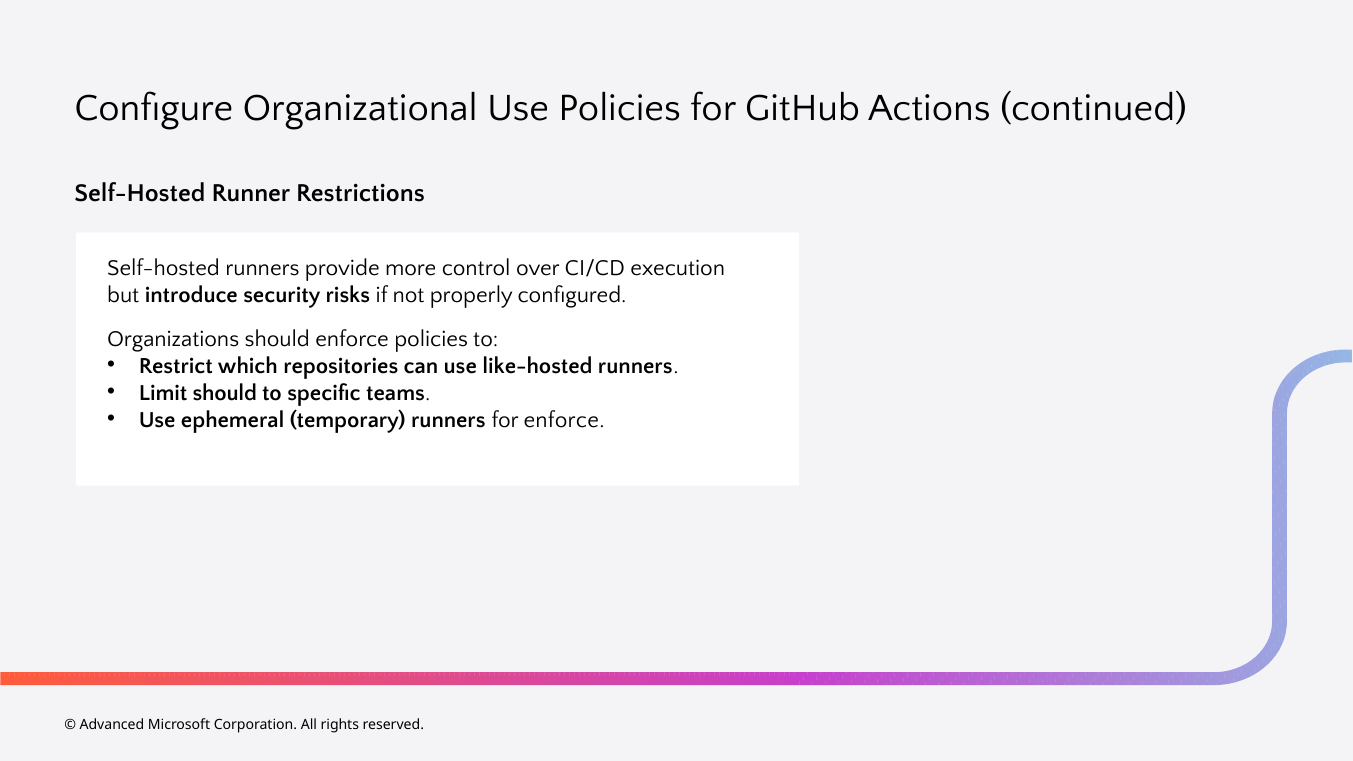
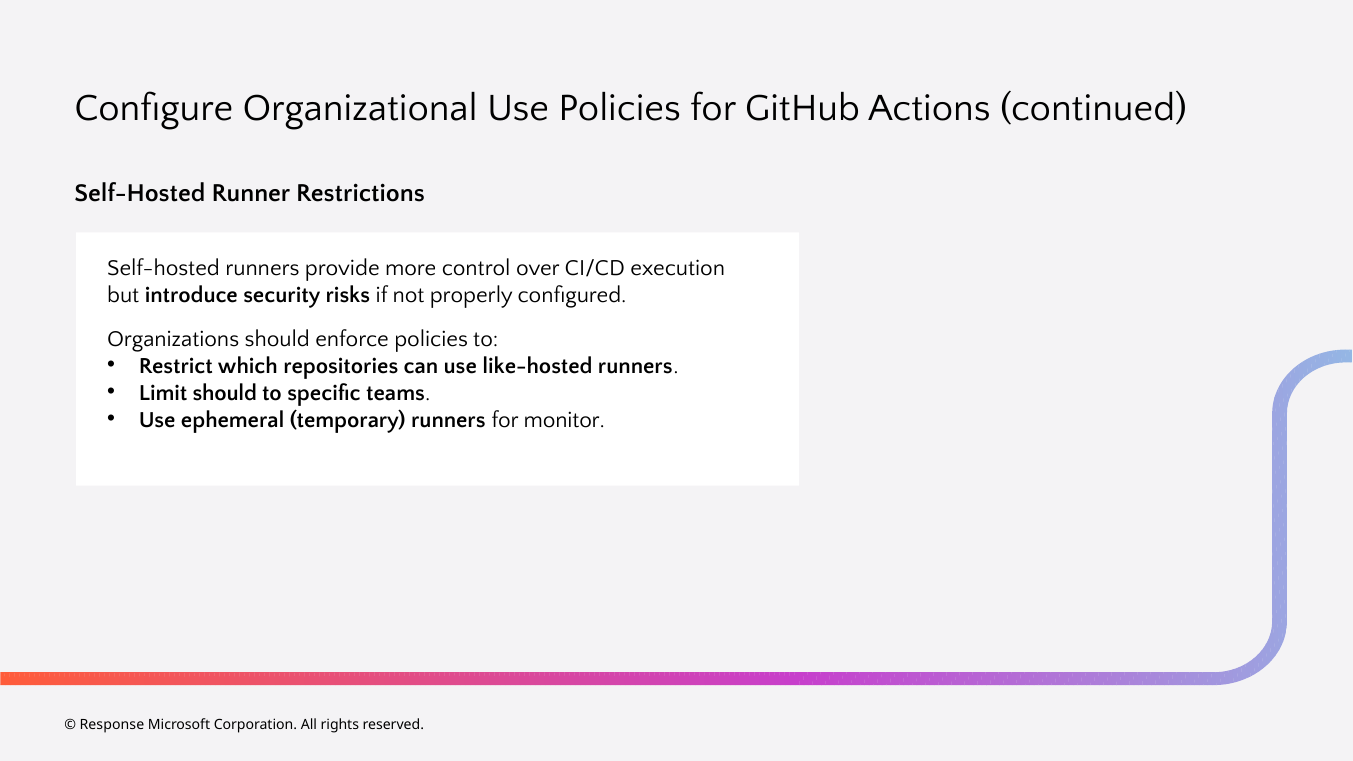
for enforce: enforce -> monitor
Advanced: Advanced -> Response
